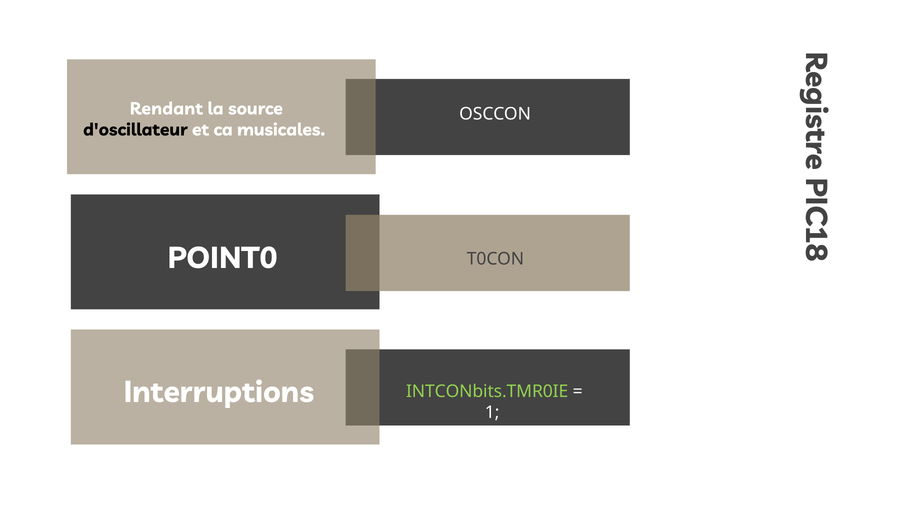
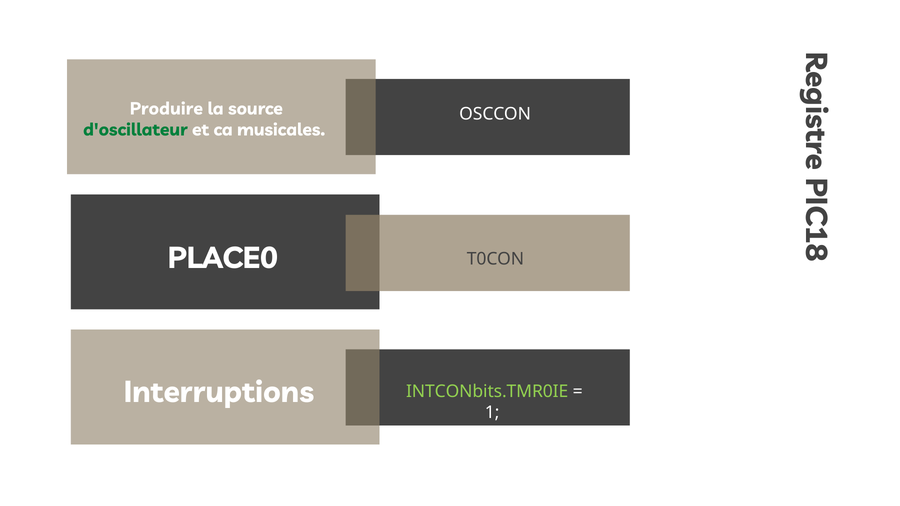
Rendant: Rendant -> Produire
d'oscillateur colour: black -> green
POINT0: POINT0 -> PLACE0
